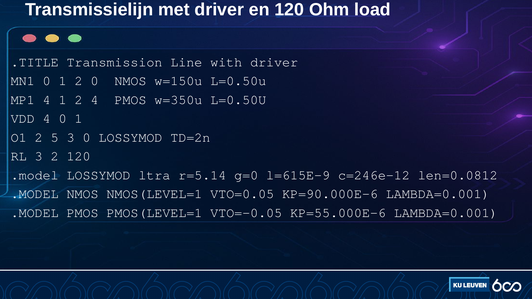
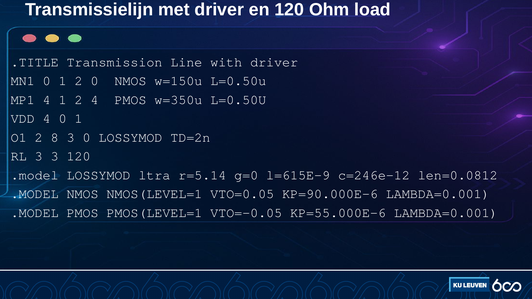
5: 5 -> 8
3 2: 2 -> 3
